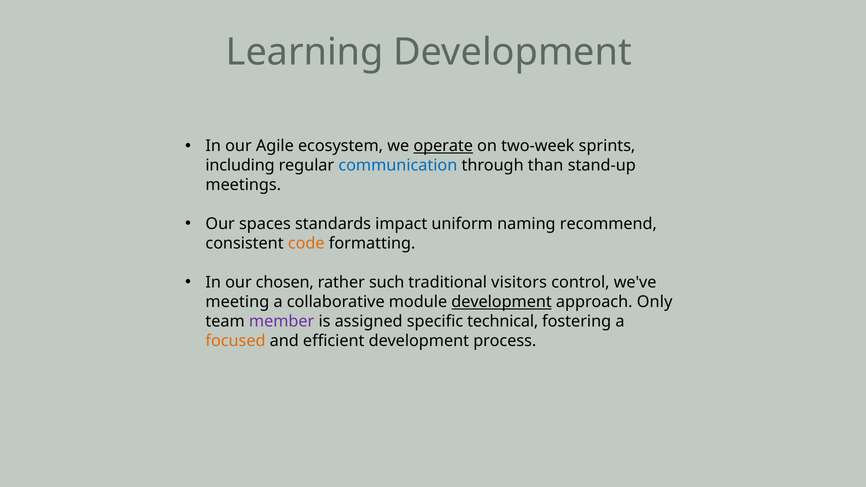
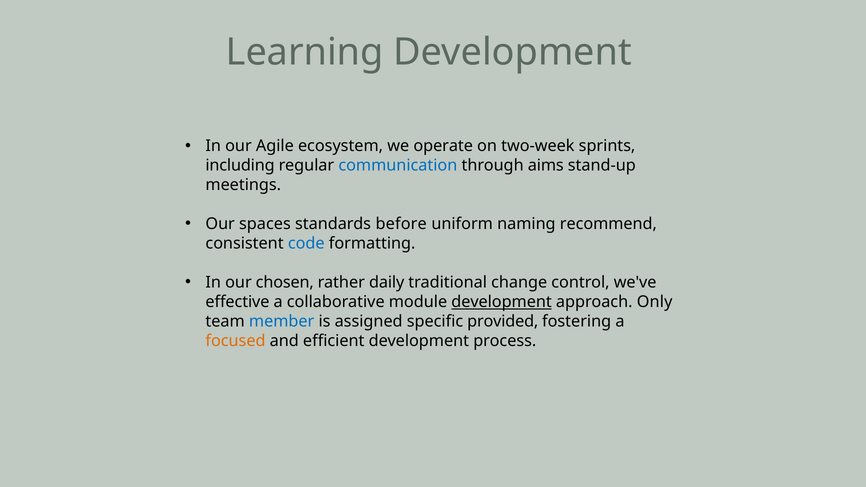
operate underline: present -> none
than: than -> aims
impact: impact -> before
code colour: orange -> blue
such: such -> daily
visitors: visitors -> change
meeting: meeting -> effective
member colour: purple -> blue
technical: technical -> provided
